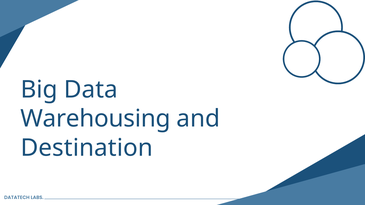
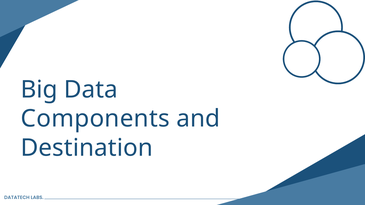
Warehousing: Warehousing -> Components
